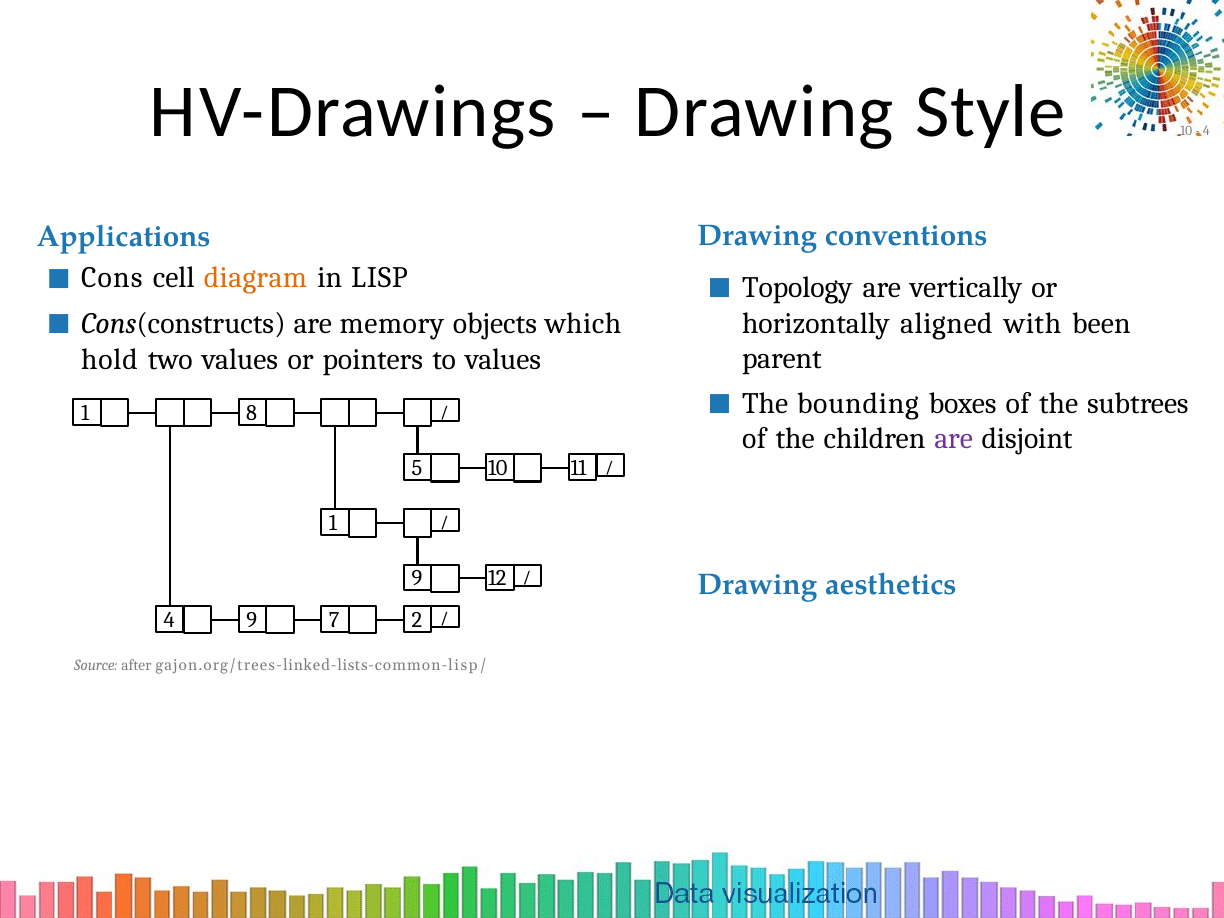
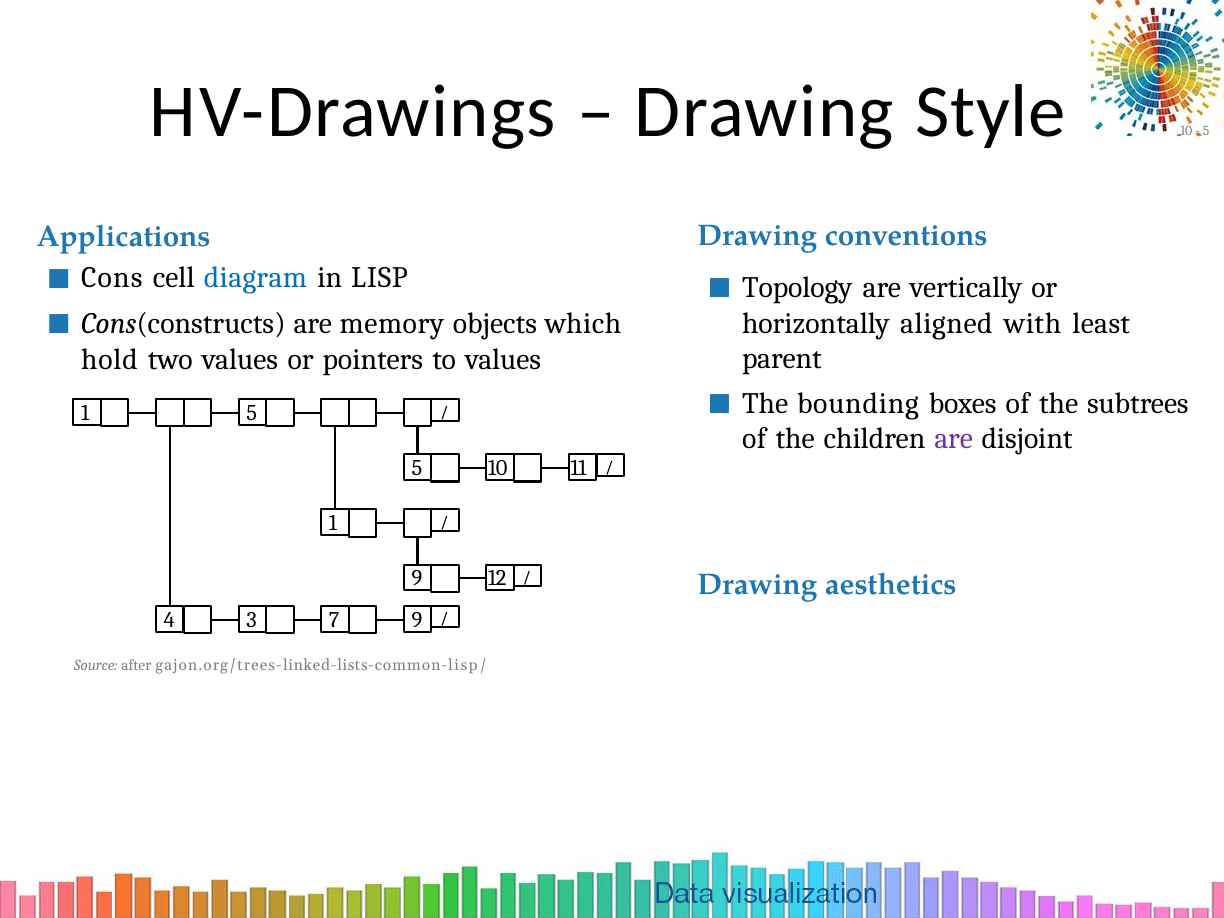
4 at (1206, 131): 4 -> 5
diagram colour: orange -> blue
been: been -> least
1 8: 8 -> 5
4 9: 9 -> 3
7 2: 2 -> 9
